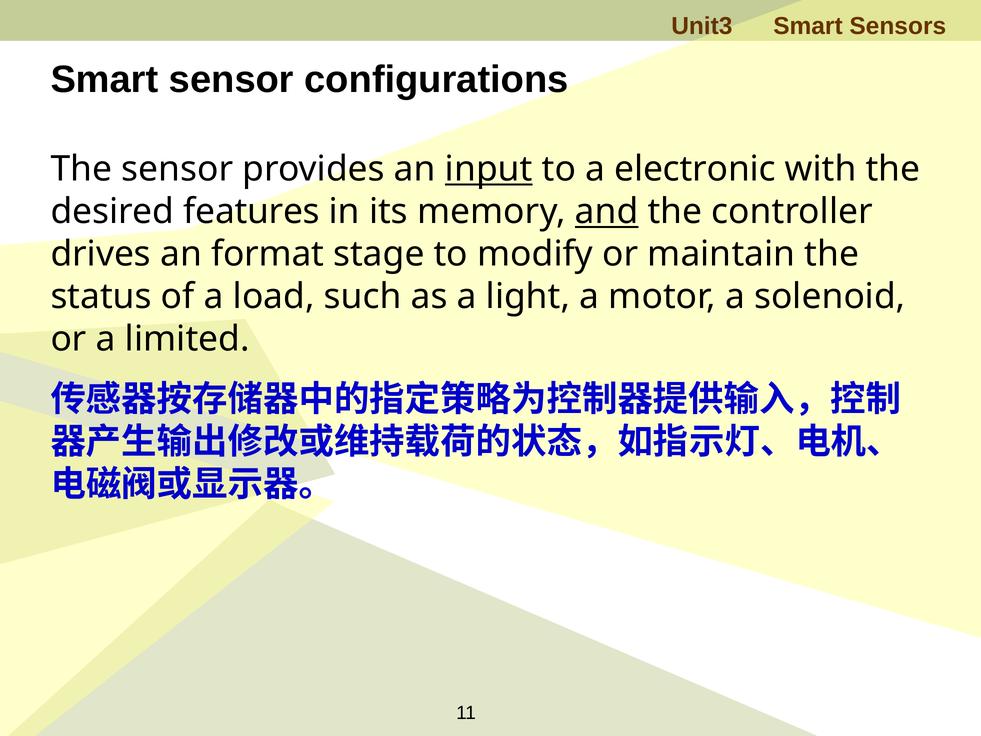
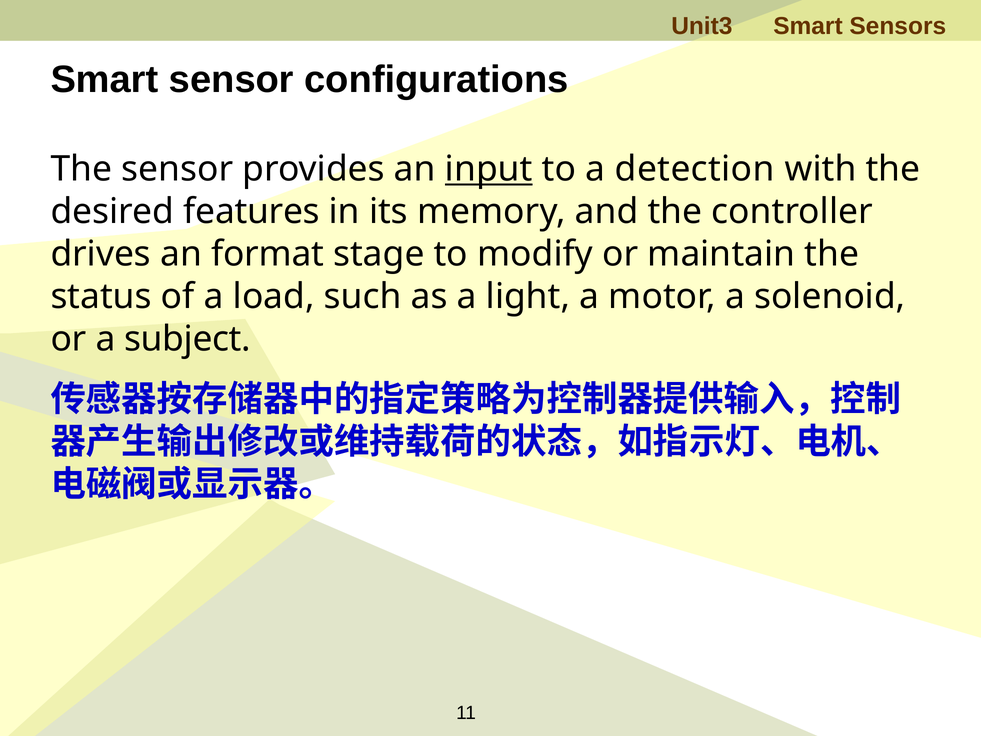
electronic: electronic -> detection
and underline: present -> none
limited: limited -> subject
